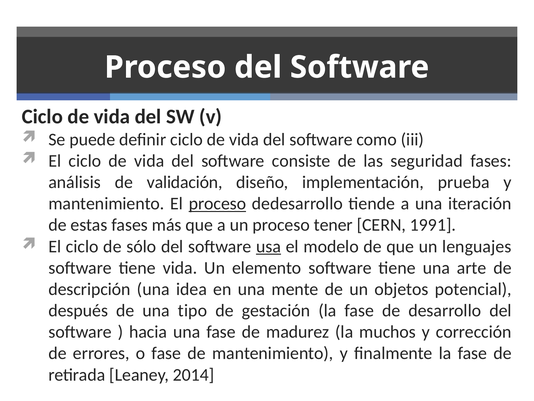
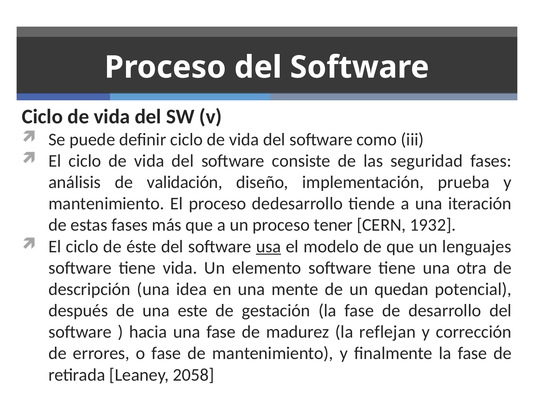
proceso at (217, 203) underline: present -> none
1991: 1991 -> 1932
sólo: sólo -> éste
arte: arte -> otra
objetos: objetos -> quedan
tipo: tipo -> este
muchos: muchos -> reflejan
2014: 2014 -> 2058
